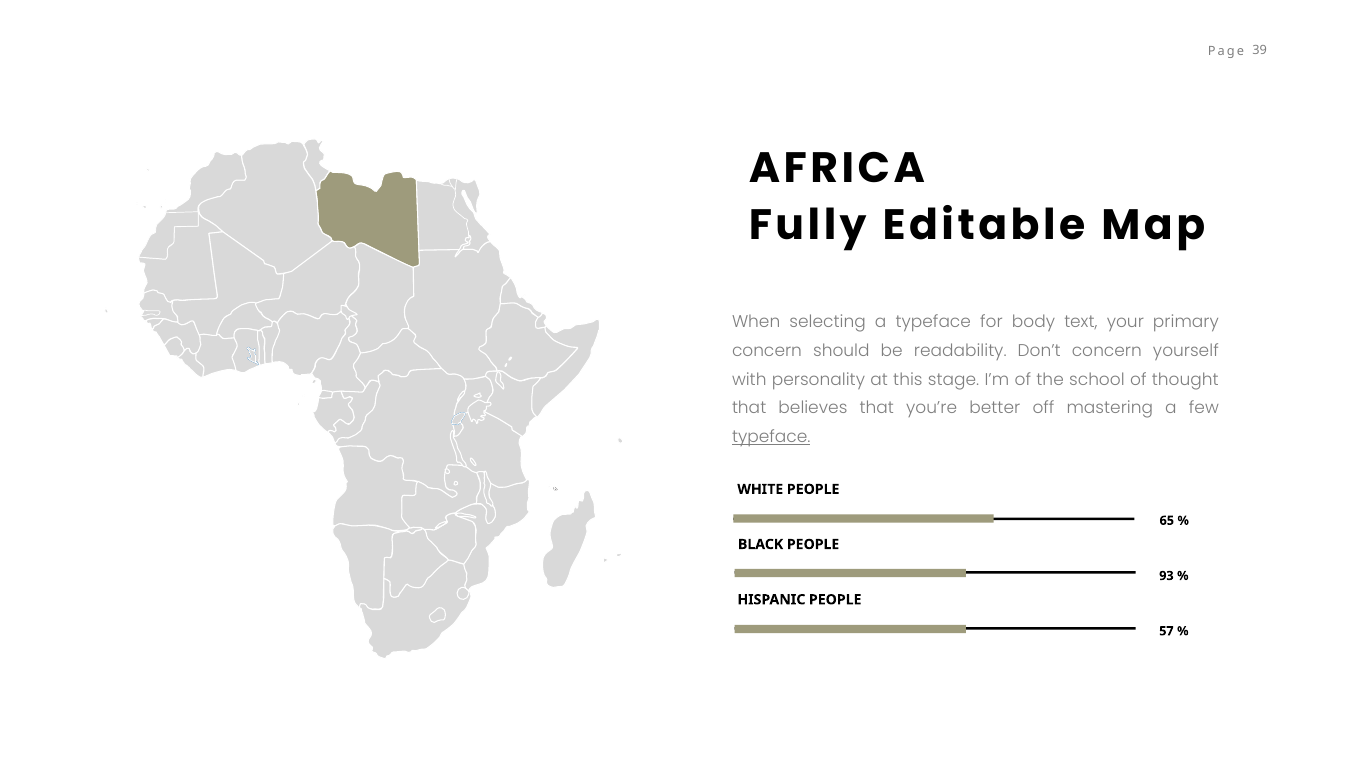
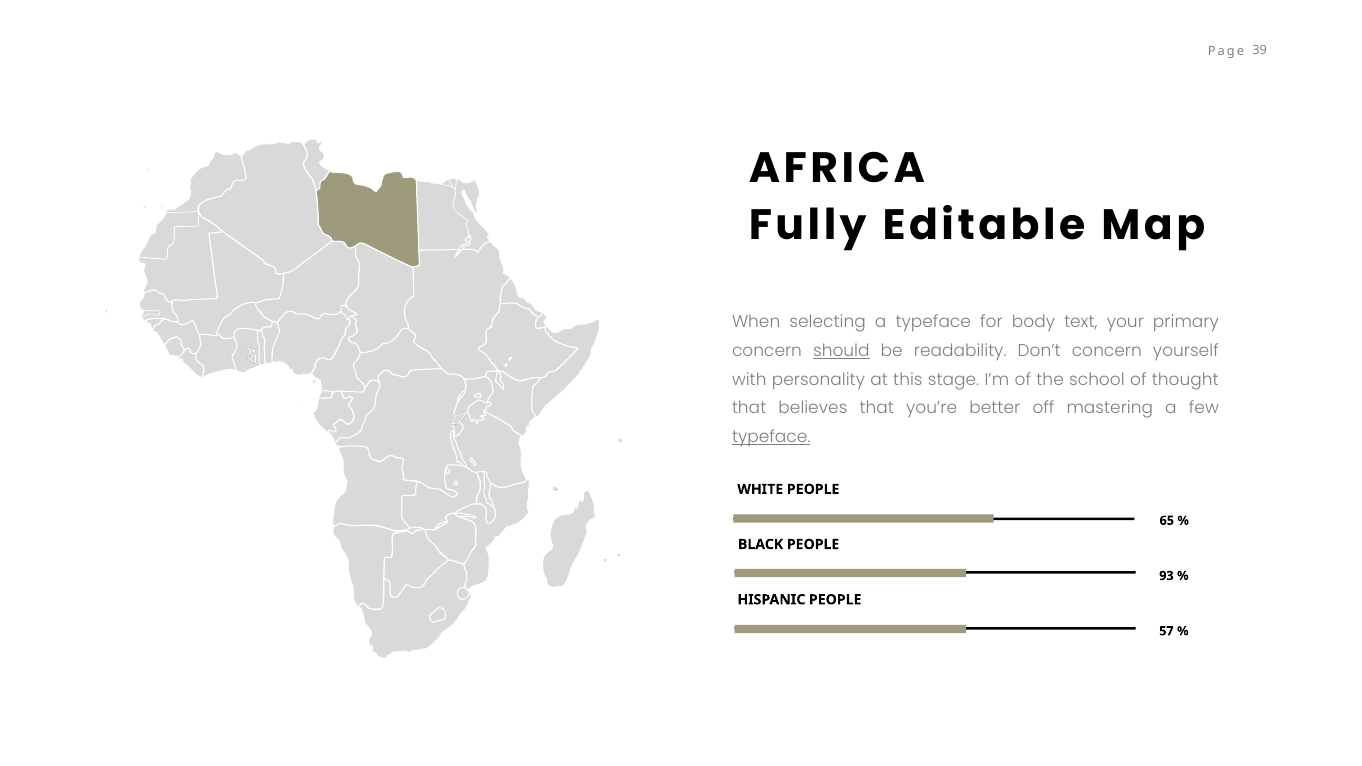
should underline: none -> present
